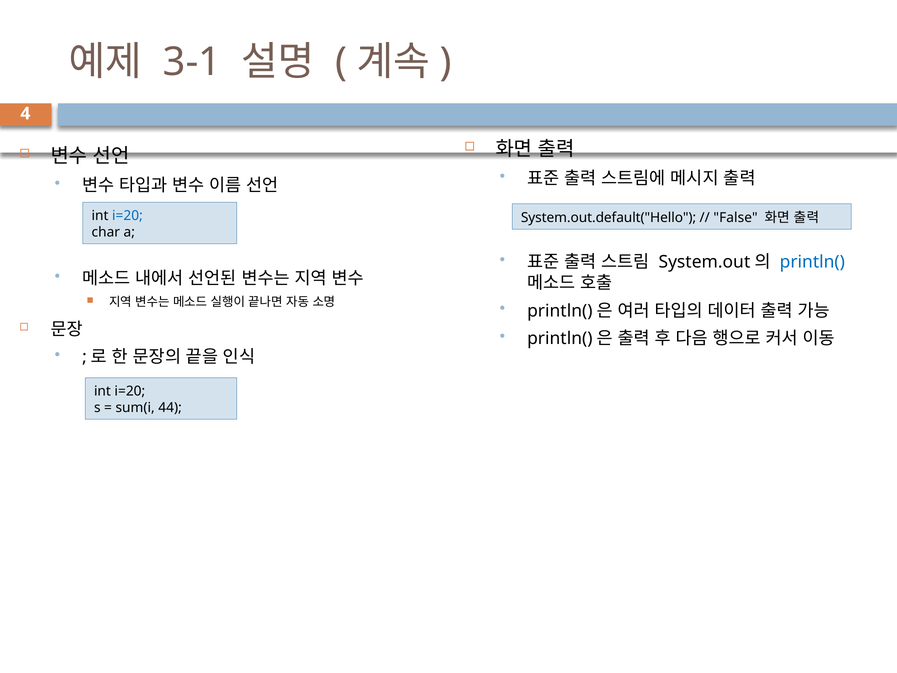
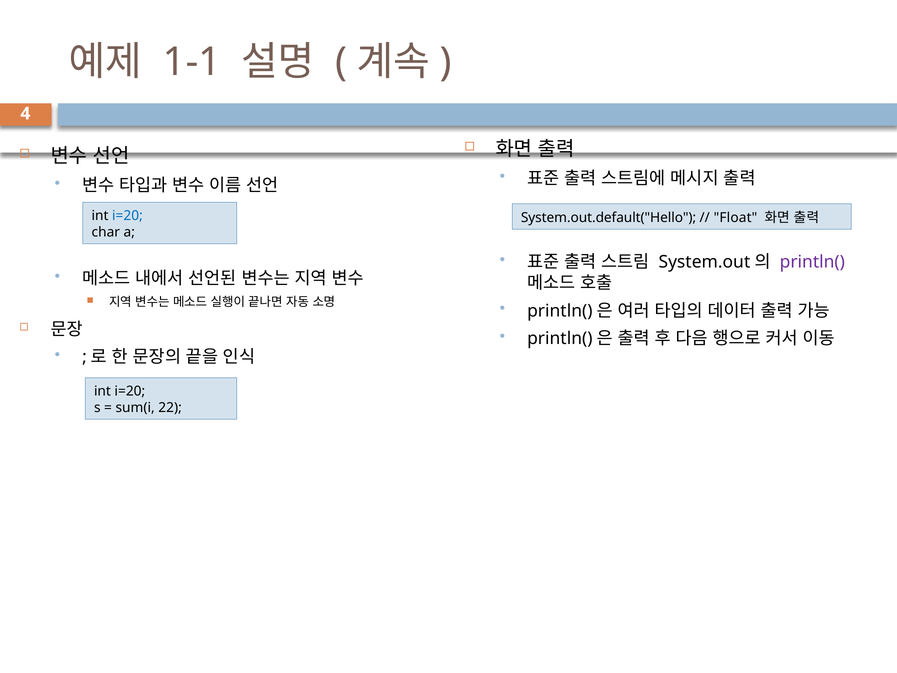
3-1: 3-1 -> 1-1
False: False -> Float
println( colour: blue -> purple
44: 44 -> 22
